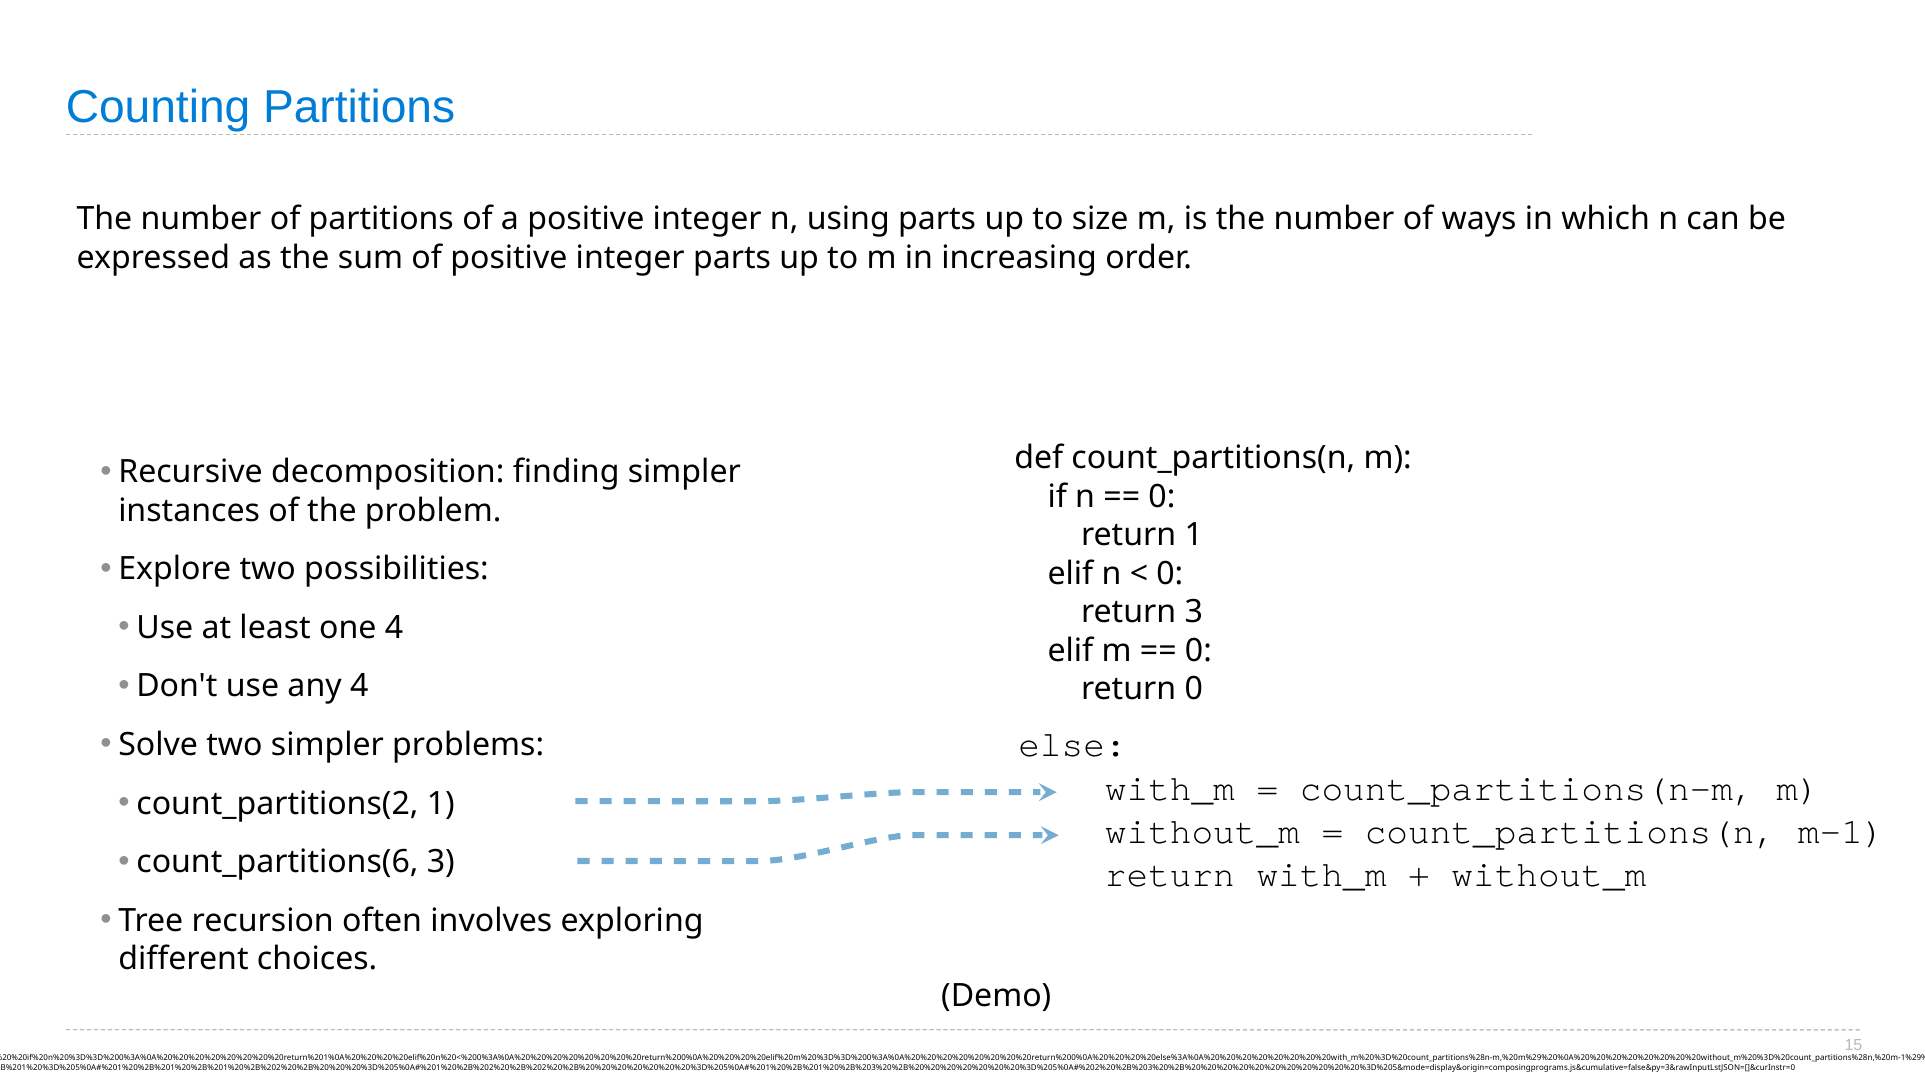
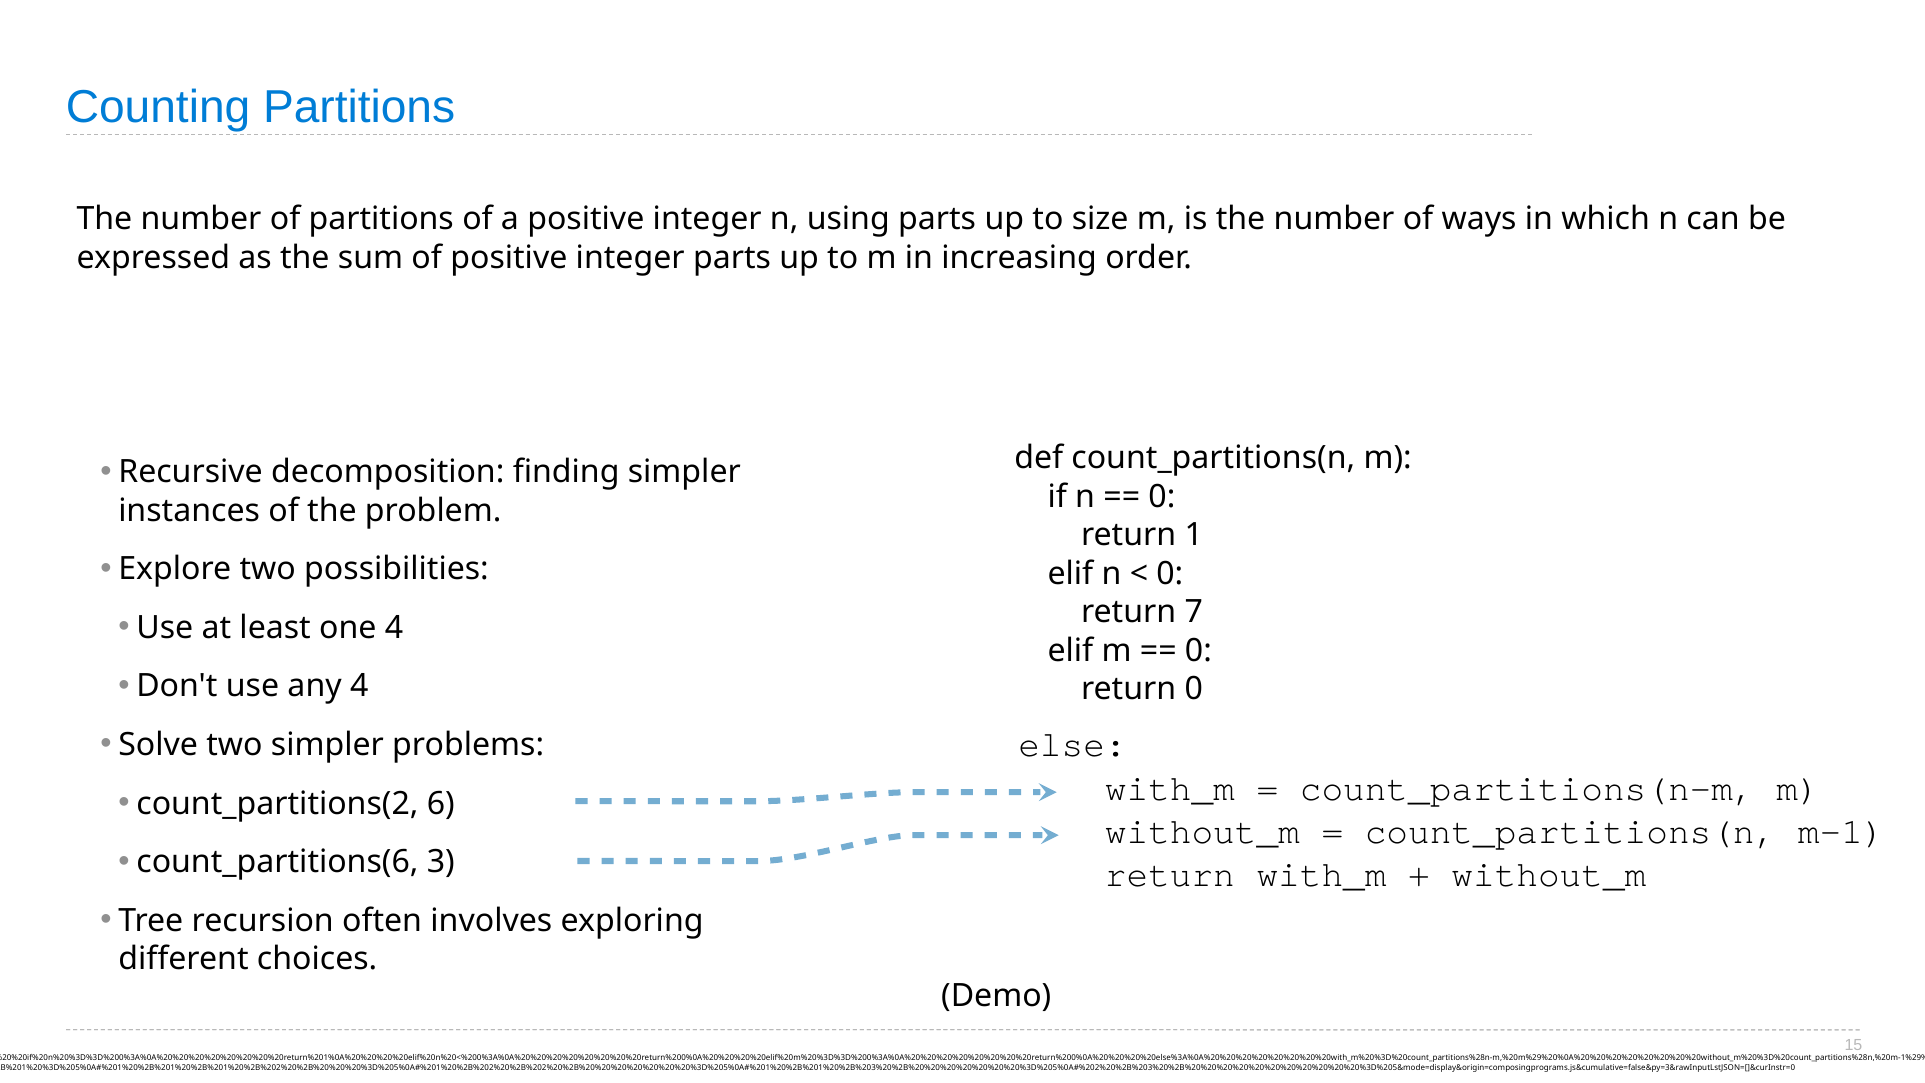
return 3: 3 -> 7
count_partitions(2 1: 1 -> 6
